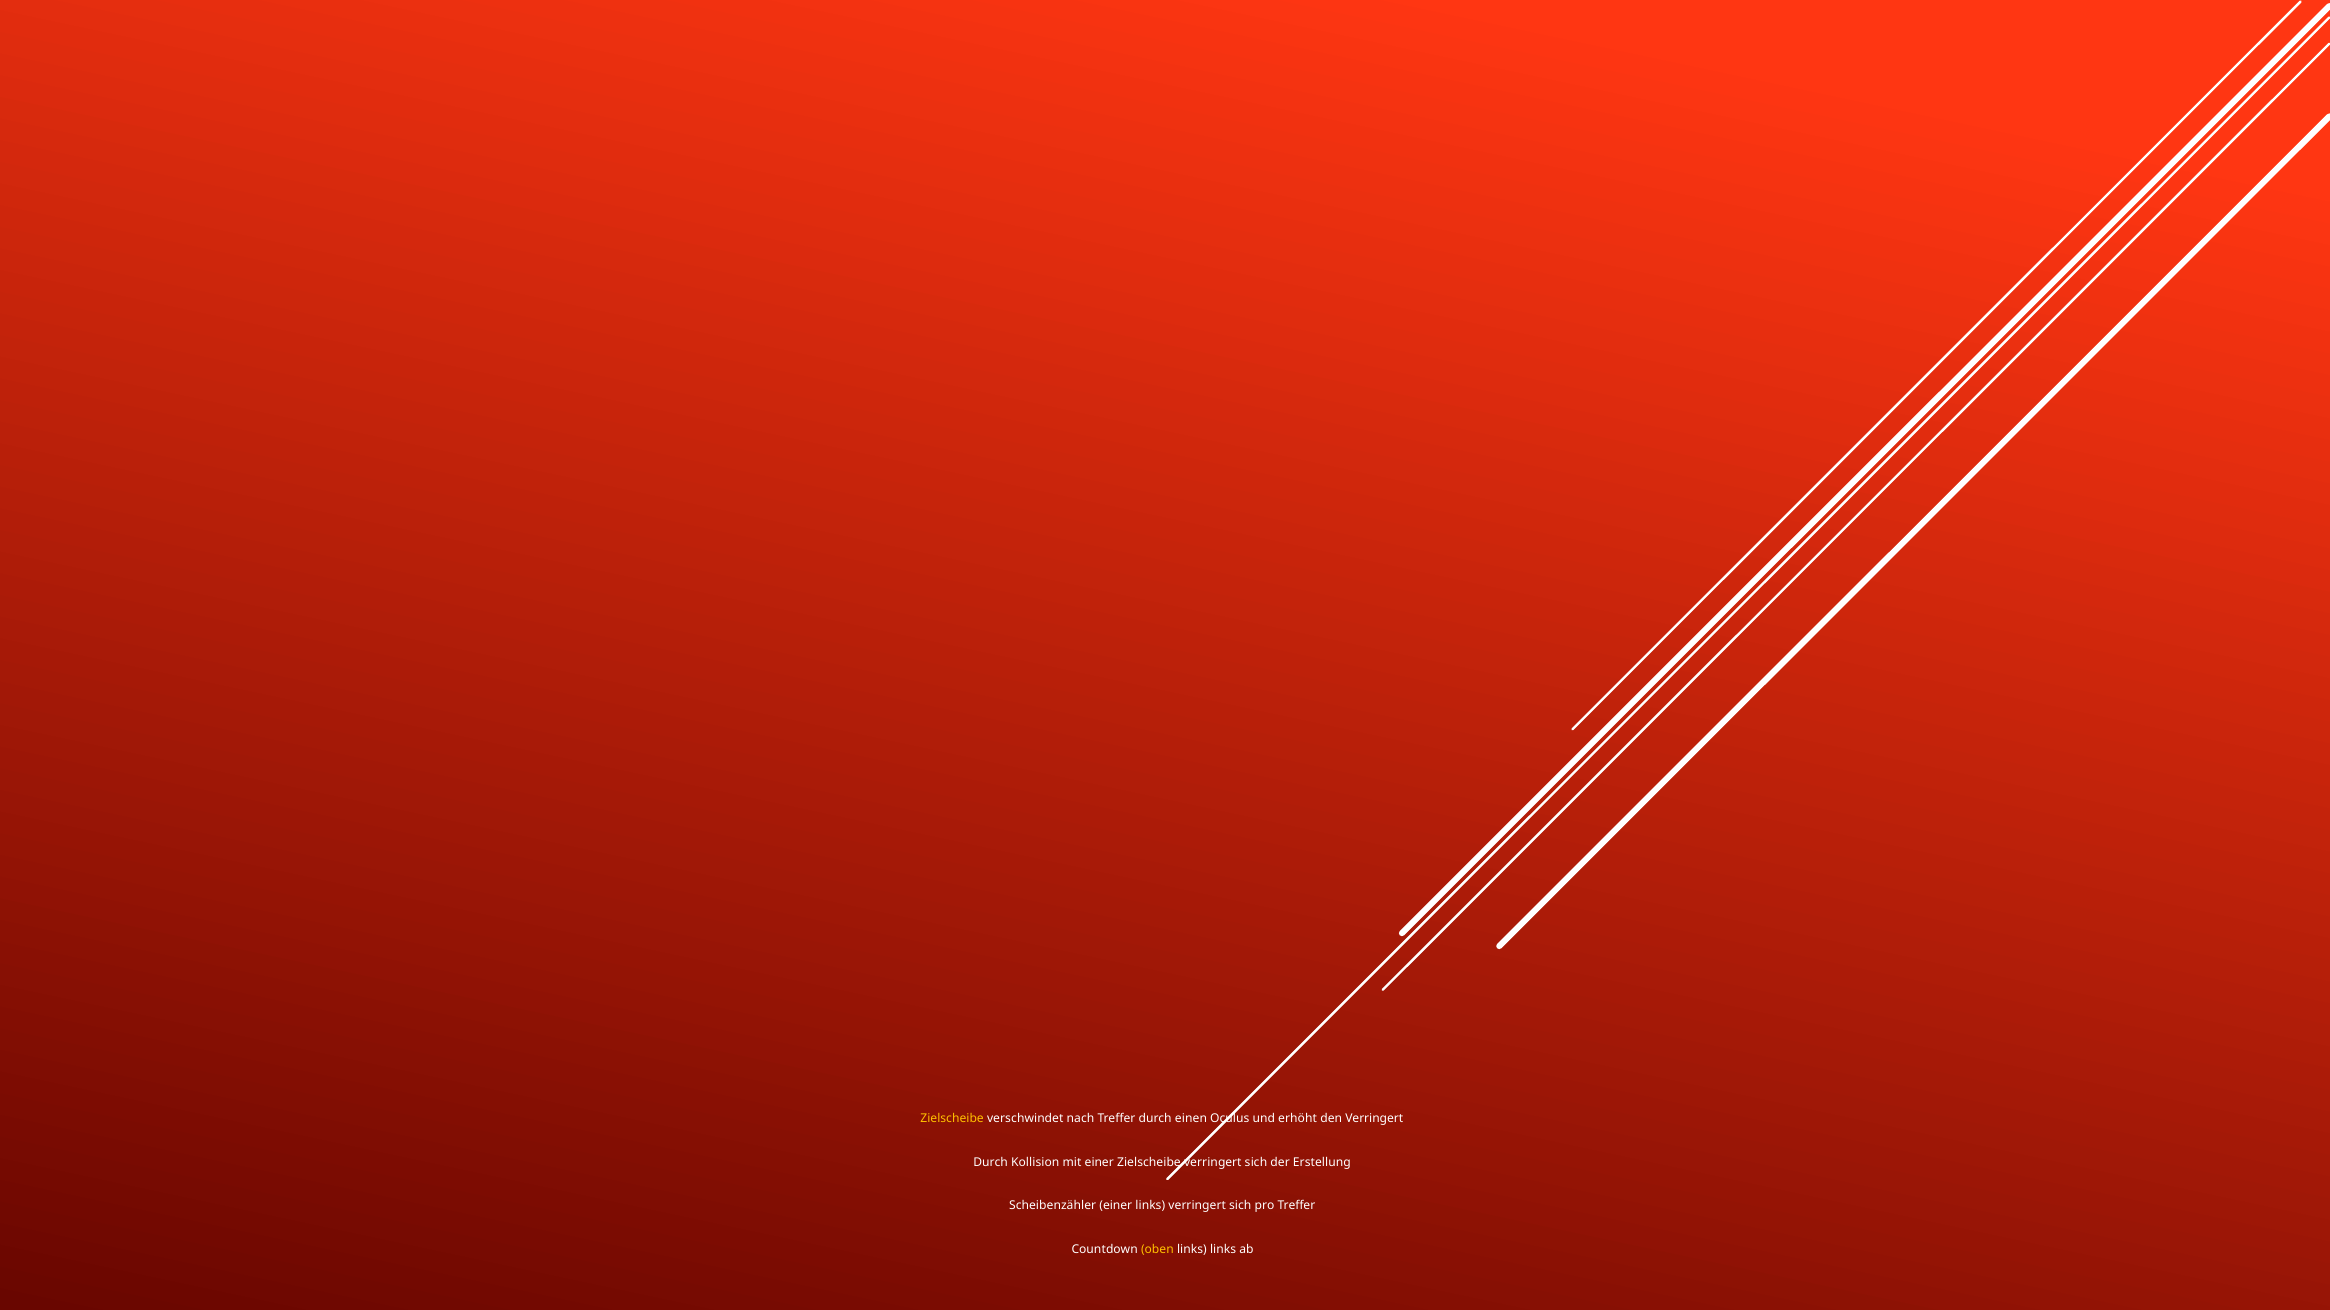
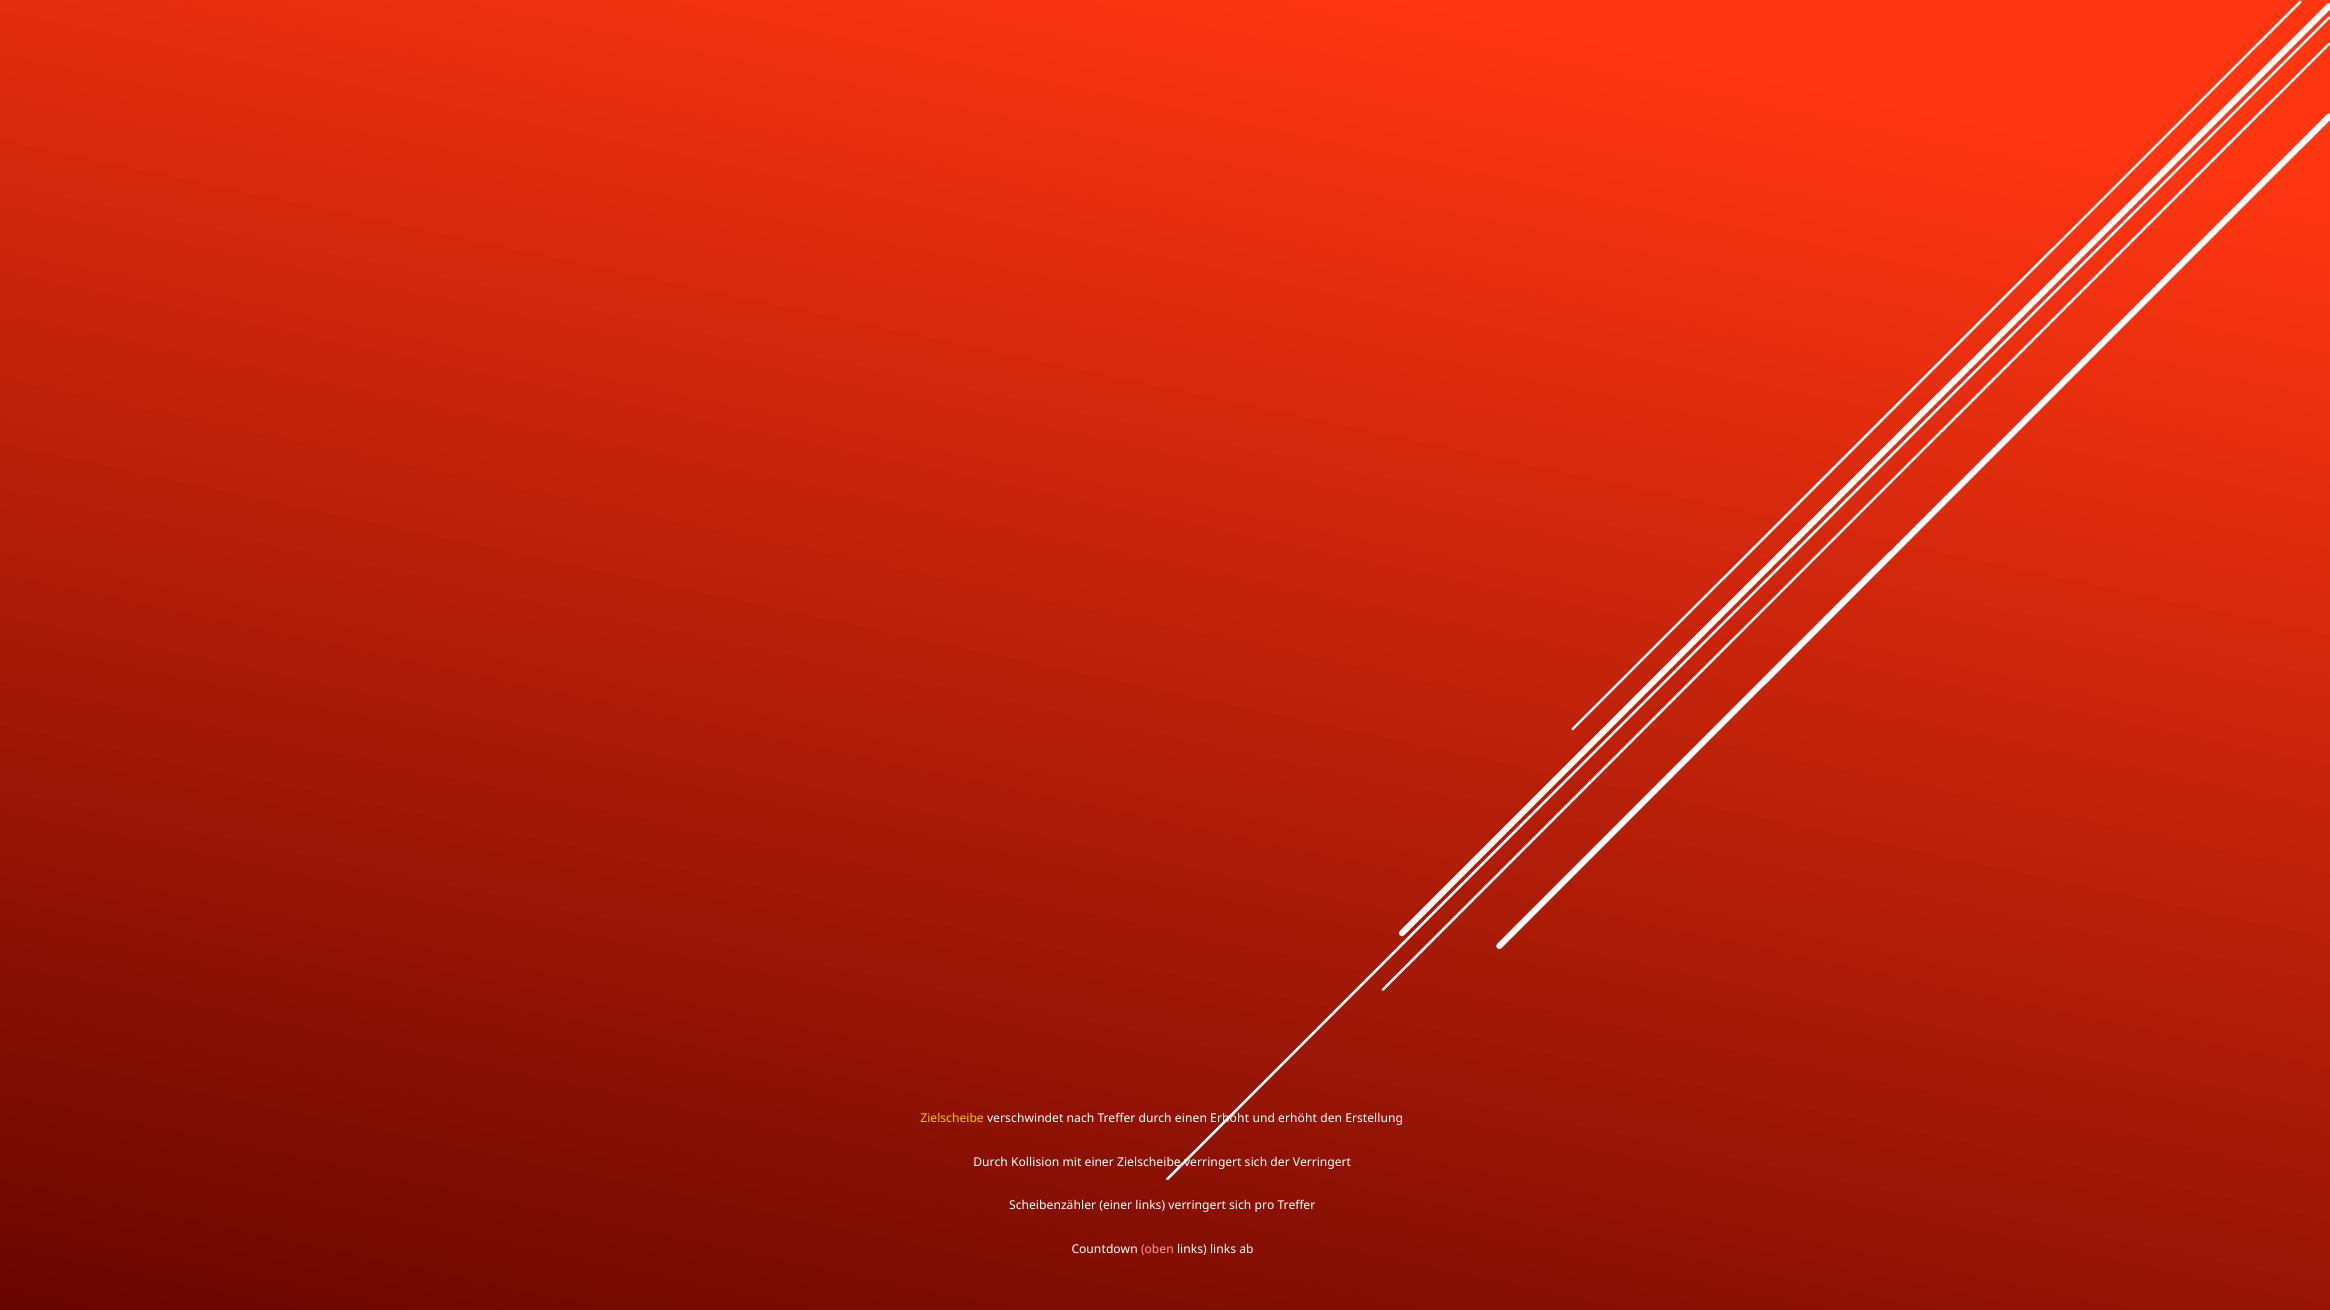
einen Oculus: Oculus -> Erhöht
den Verringert: Verringert -> Erstellung
der Erstellung: Erstellung -> Verringert
oben colour: yellow -> pink
